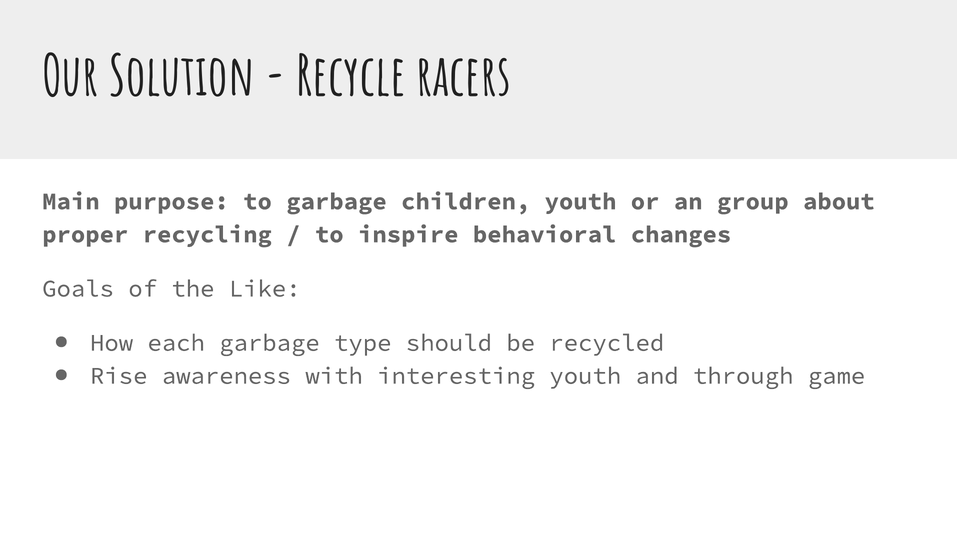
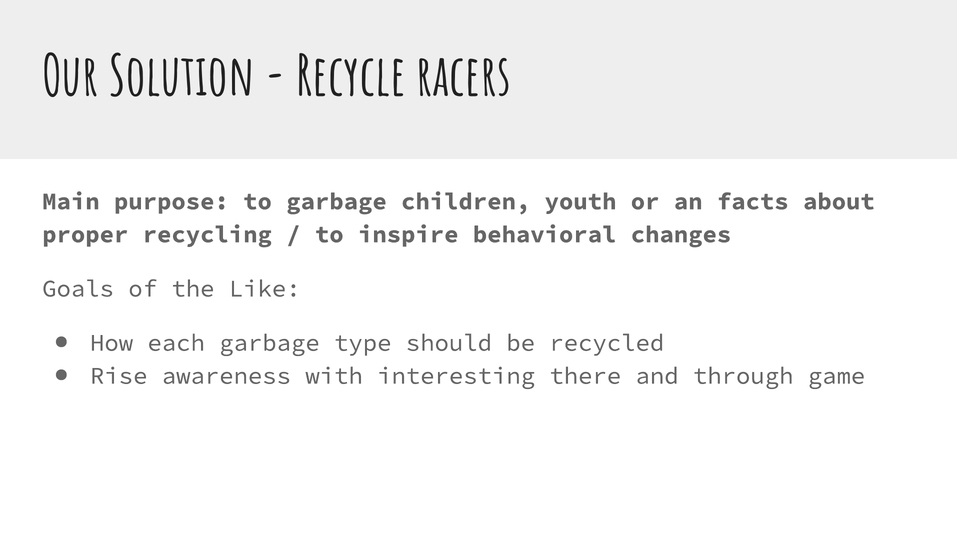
group: group -> facts
interesting youth: youth -> there
